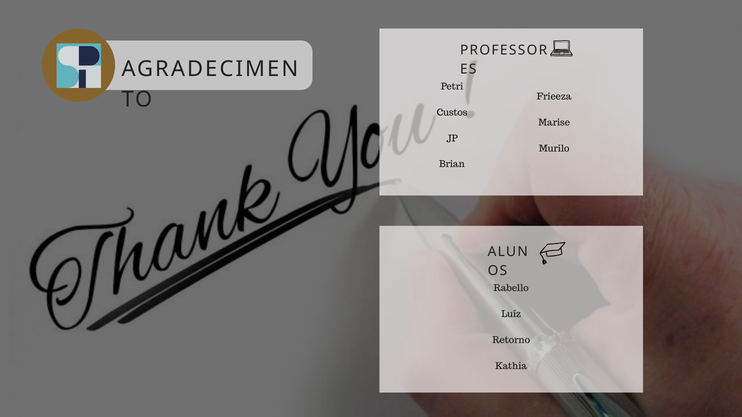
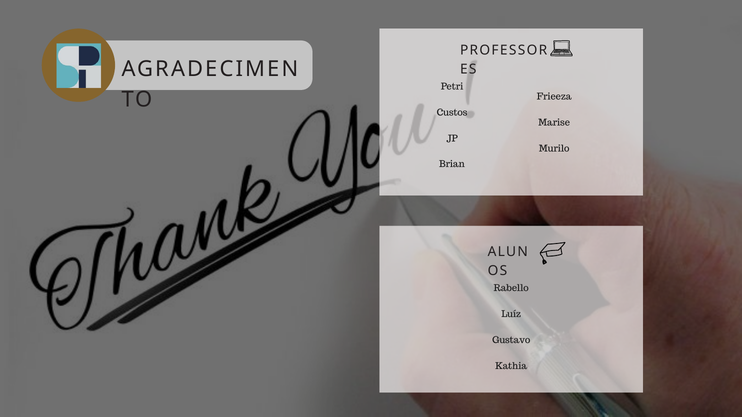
Retorno: Retorno -> Gustavo
